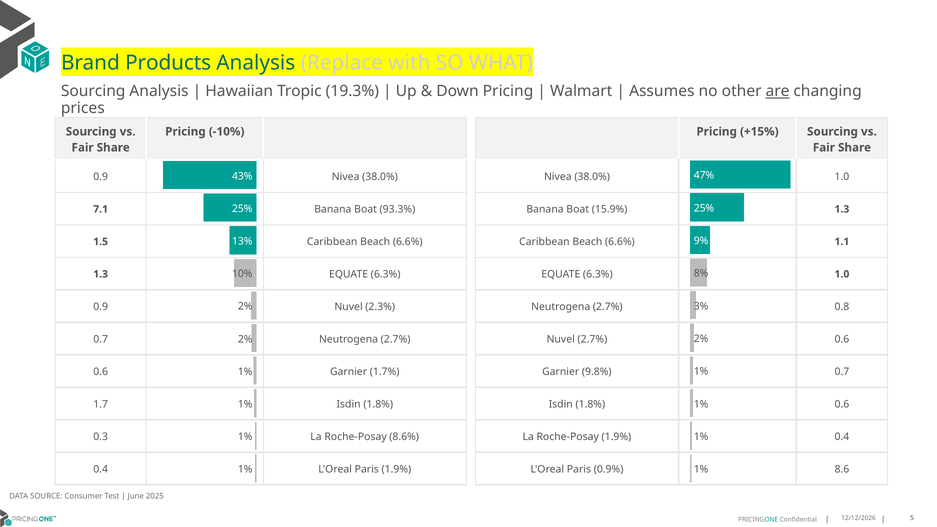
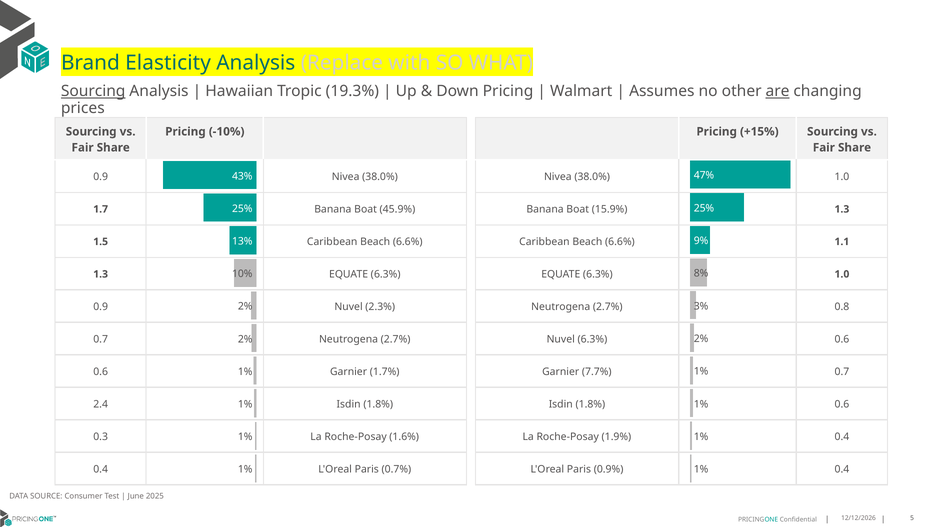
Products: Products -> Elasticity
Sourcing at (93, 91) underline: none -> present
7.1: 7.1 -> 1.7
93.3%: 93.3% -> 45.9%
Nuvel 2.7%: 2.7% -> 6.3%
9.8%: 9.8% -> 7.7%
1.7: 1.7 -> 2.4
8.6%: 8.6% -> 1.6%
Paris 1.9%: 1.9% -> 0.7%
0.9% 8.6: 8.6 -> 0.4
